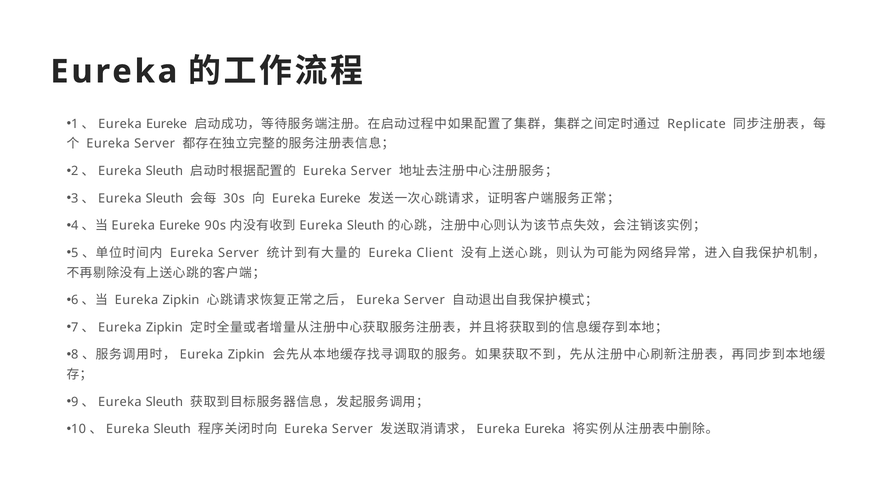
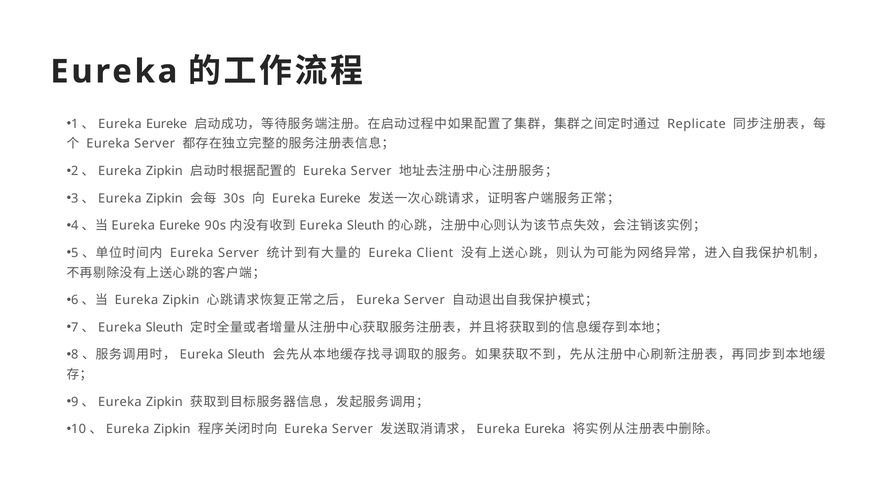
Sleuth at (164, 171): Sleuth -> Zipkin
Sleuth at (164, 198): Sleuth -> Zipkin
Zipkin at (164, 327): Zipkin -> Sleuth
Zipkin at (246, 354): Zipkin -> Sleuth
Sleuth at (164, 401): Sleuth -> Zipkin
Sleuth at (172, 429): Sleuth -> Zipkin
